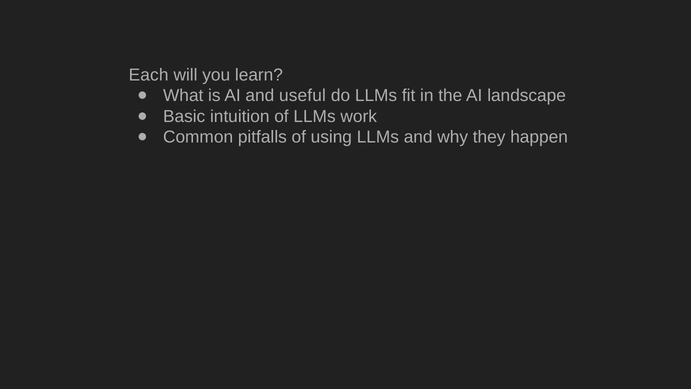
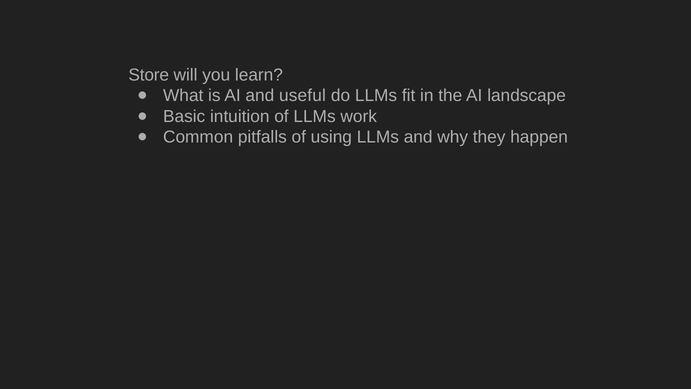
Each: Each -> Store
